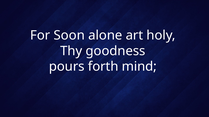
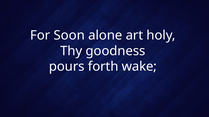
mind: mind -> wake
